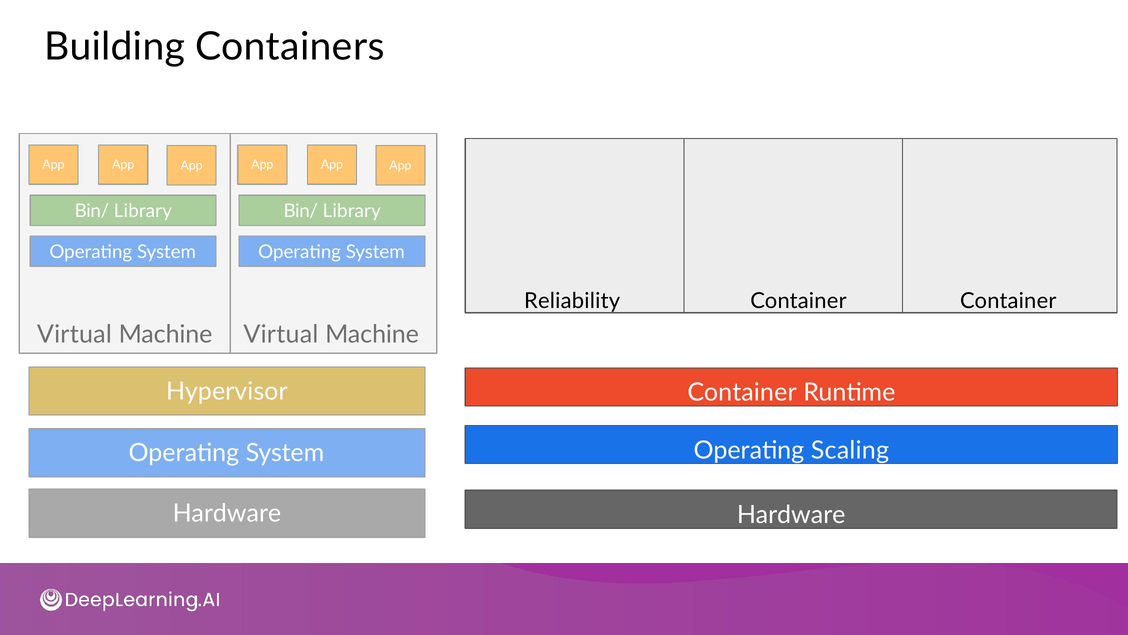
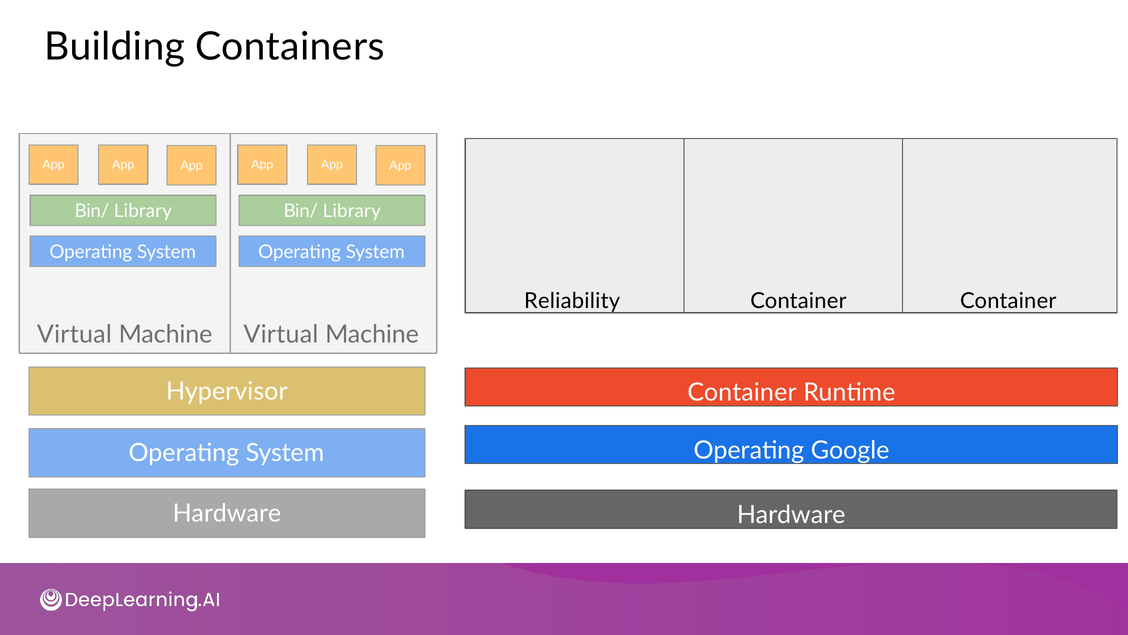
Scaling: Scaling -> Google
